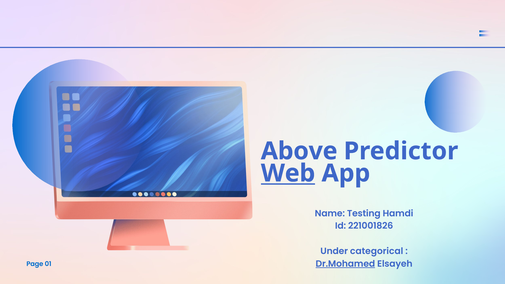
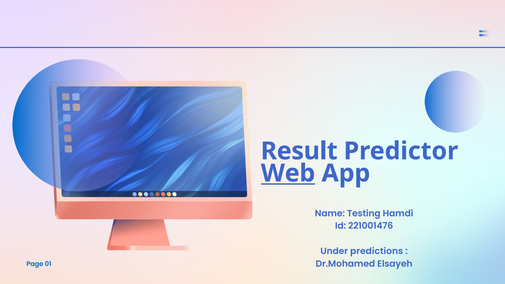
Above: Above -> Result
221001826: 221001826 -> 221001476
categorical: categorical -> predictions
Dr.Mohamed underline: present -> none
